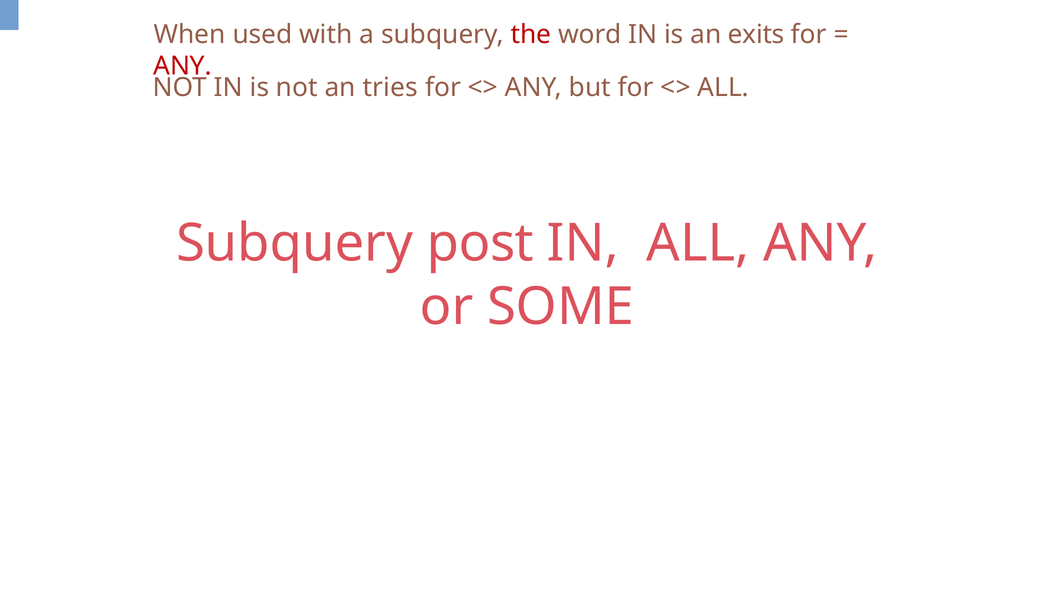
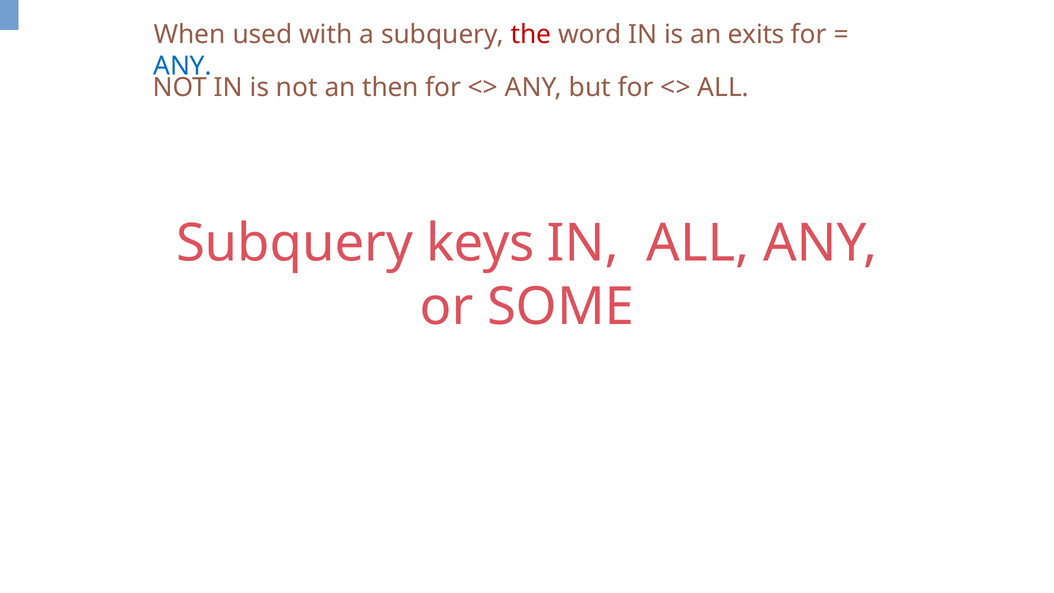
ANY at (183, 66) colour: red -> blue
tries: tries -> then
post: post -> keys
